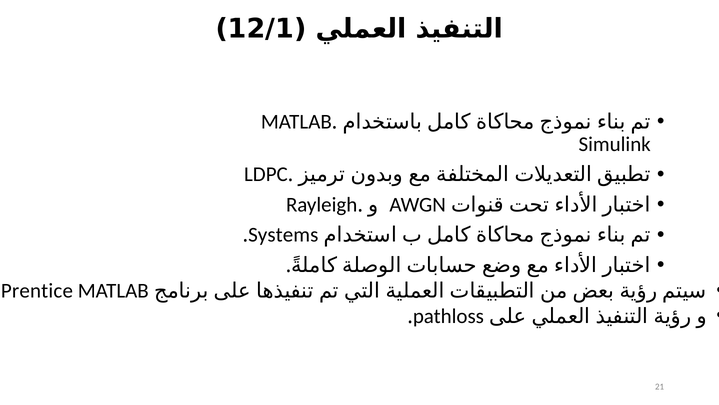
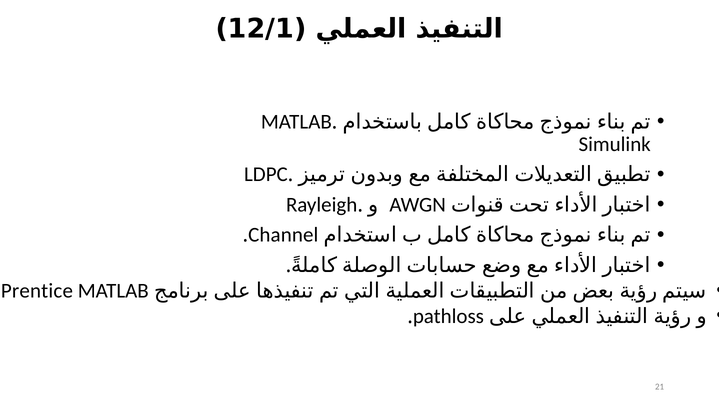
Systems: Systems -> Channel
